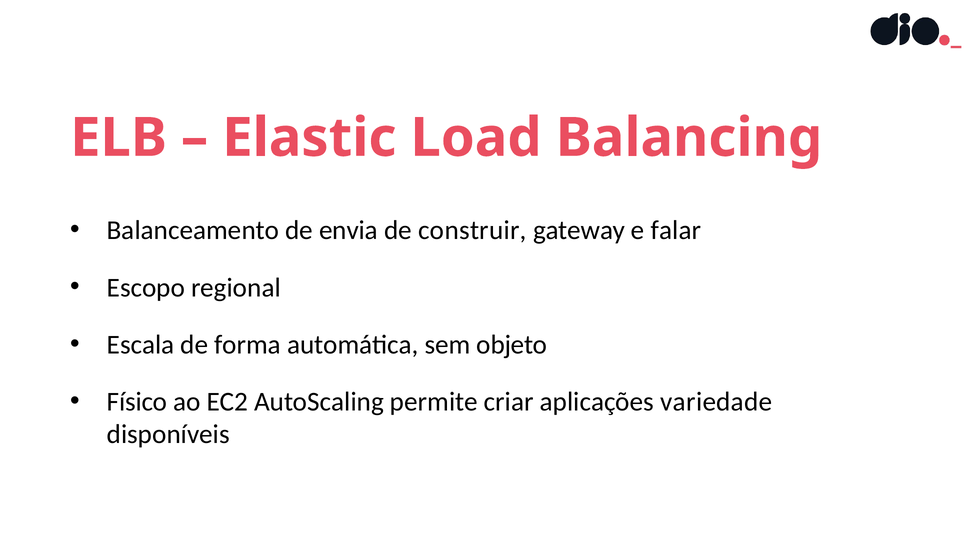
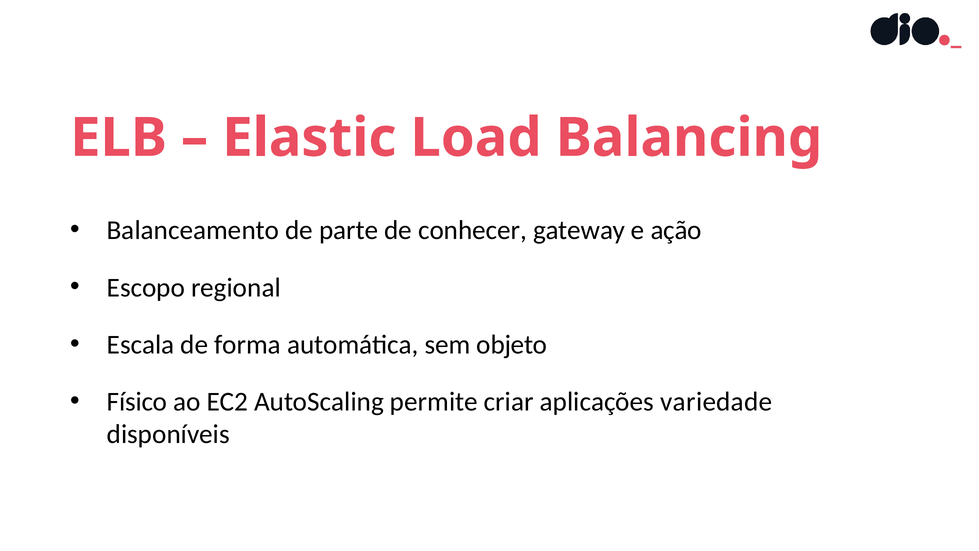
envia: envia -> parte
construir: construir -> conhecer
falar: falar -> ação
